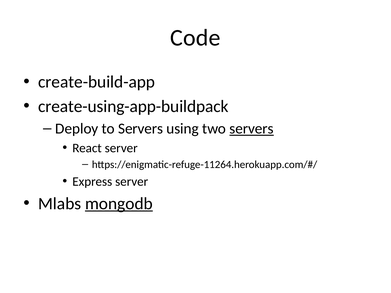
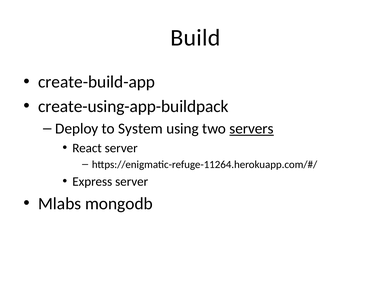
Code: Code -> Build
to Servers: Servers -> System
mongodb underline: present -> none
